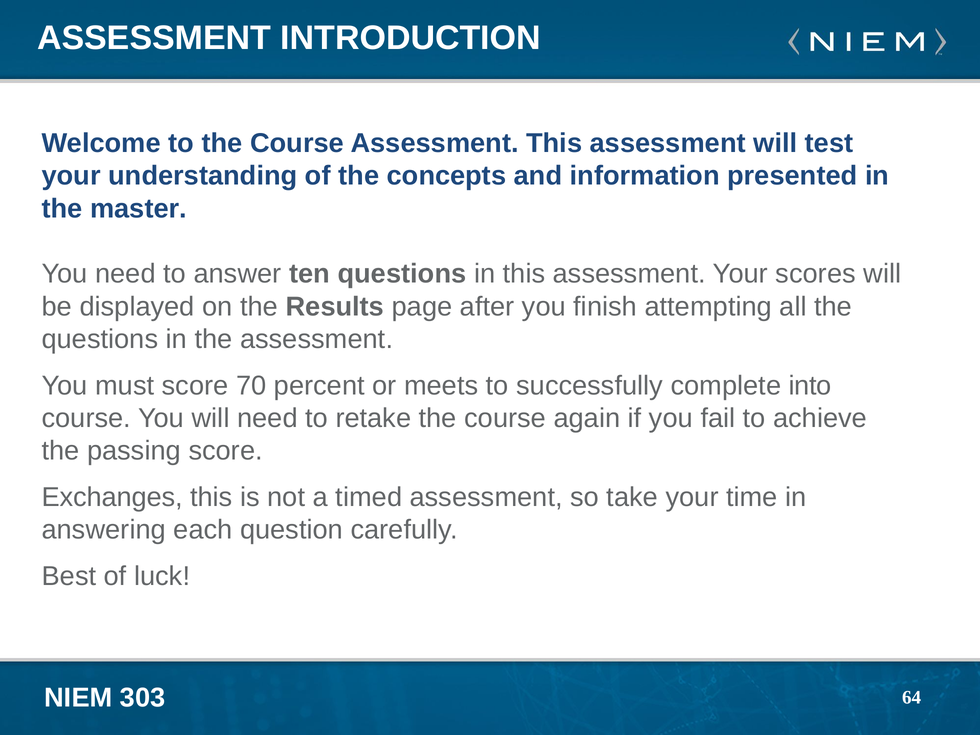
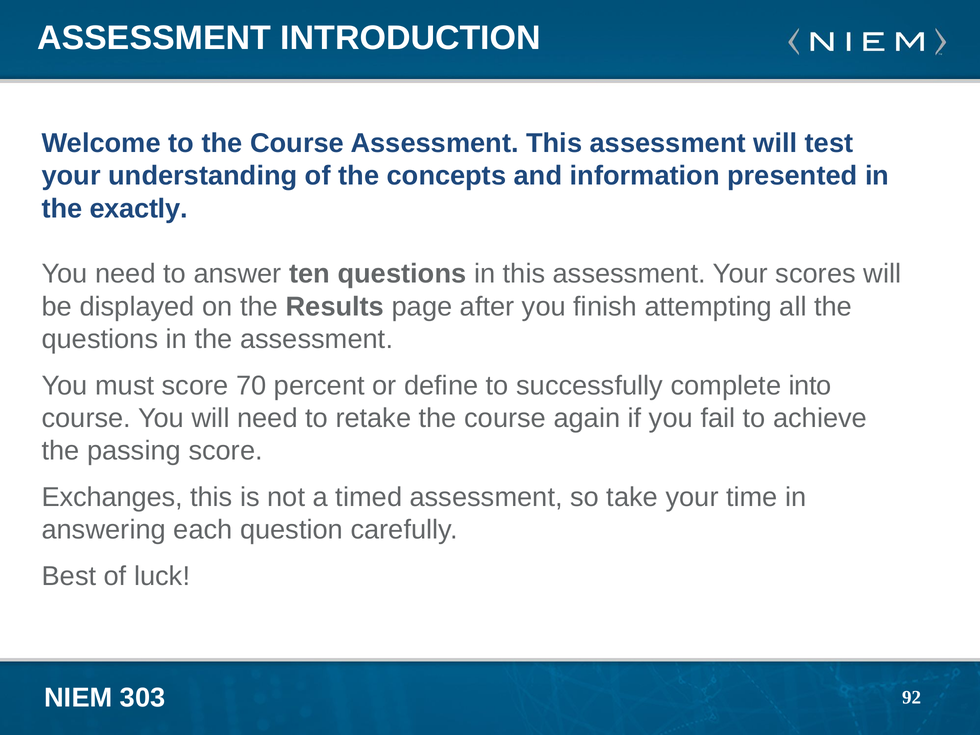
master: master -> exactly
meets: meets -> define
64: 64 -> 92
